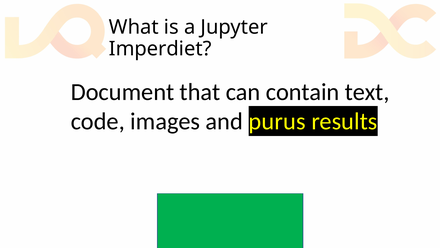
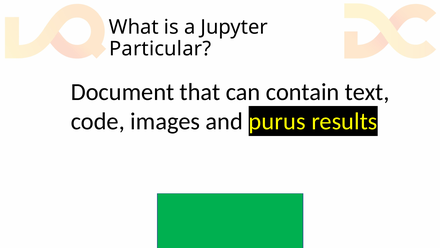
Imperdiet: Imperdiet -> Particular
